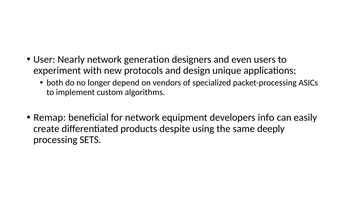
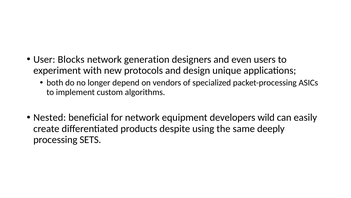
Nearly: Nearly -> Blocks
Remap: Remap -> Nested
info: info -> wild
